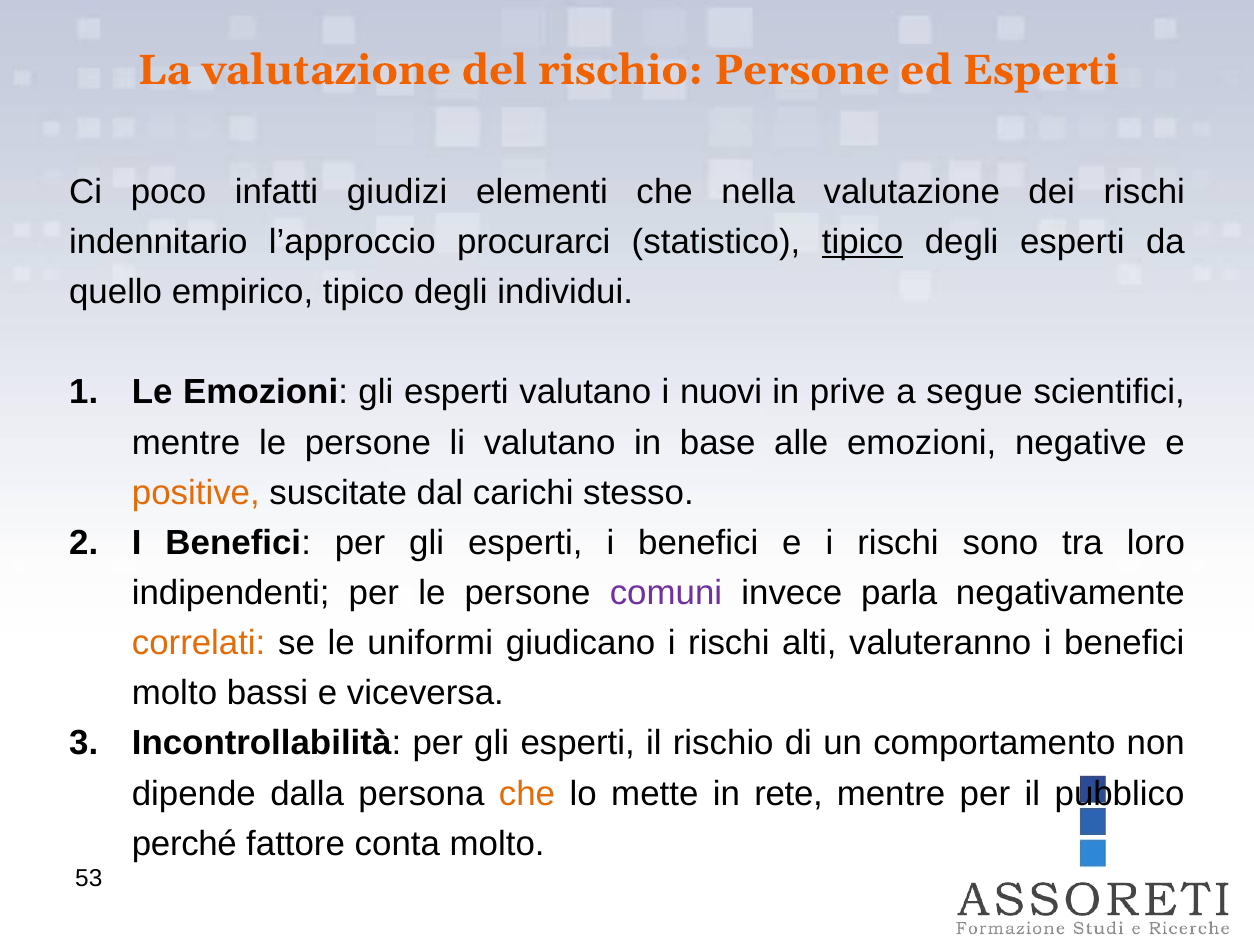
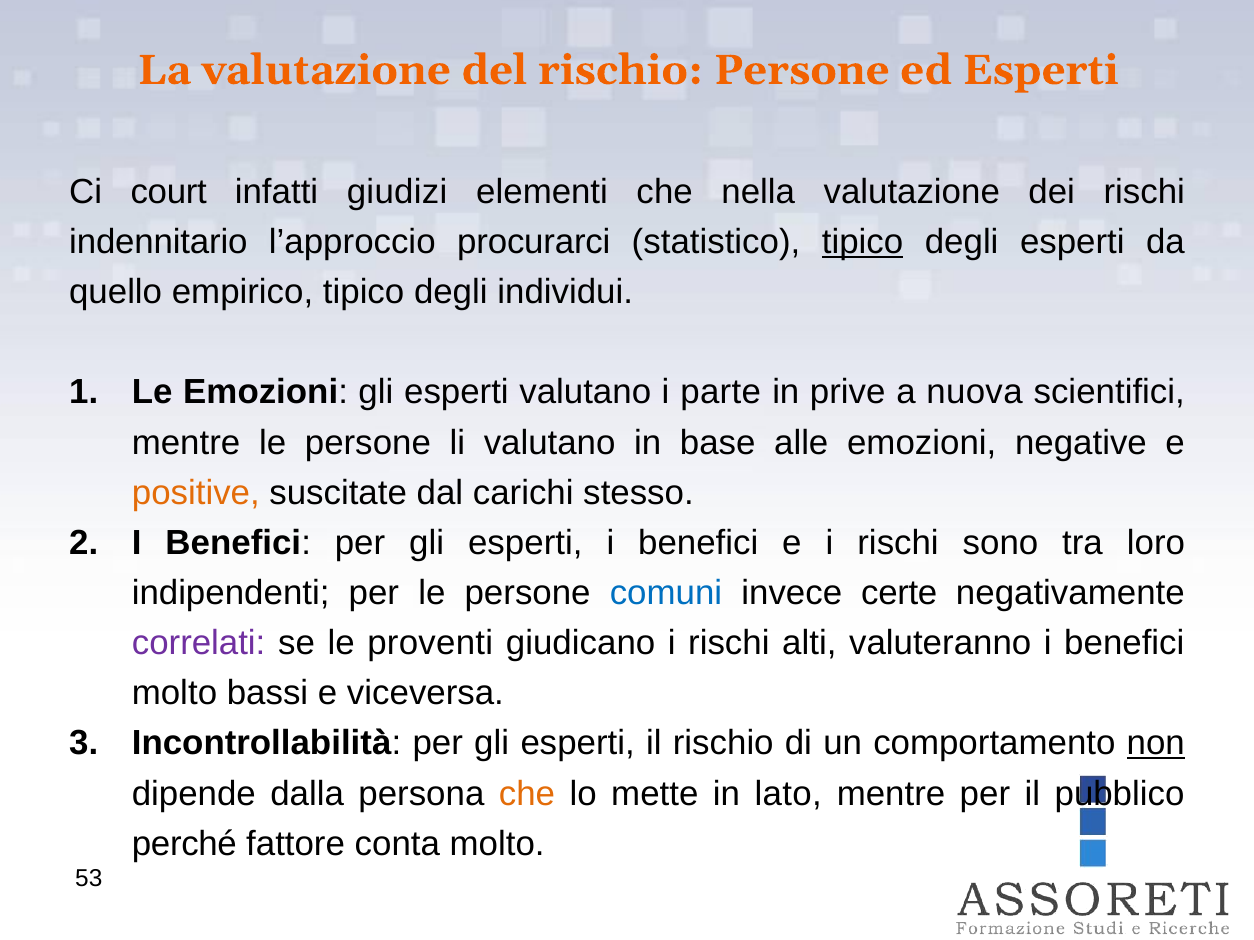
poco: poco -> court
nuovi: nuovi -> parte
segue: segue -> nuova
comuni colour: purple -> blue
parla: parla -> certe
correlati colour: orange -> purple
uniformi: uniformi -> proventi
non underline: none -> present
rete: rete -> lato
